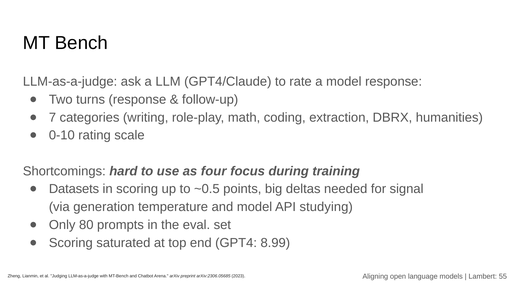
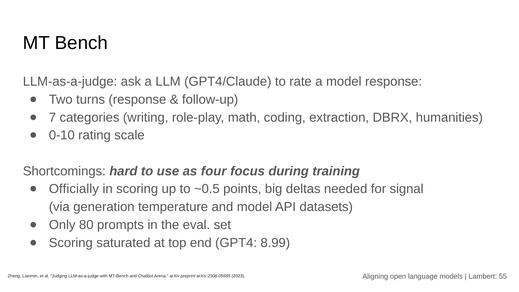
Datasets: Datasets -> Officially
studying: studying -> datasets
